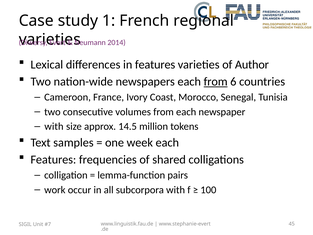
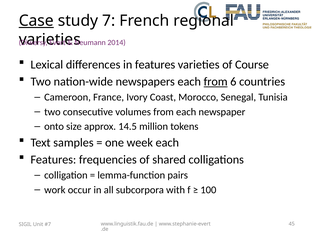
Case underline: none -> present
1: 1 -> 7
Author: Author -> Course
with at (54, 126): with -> onto
